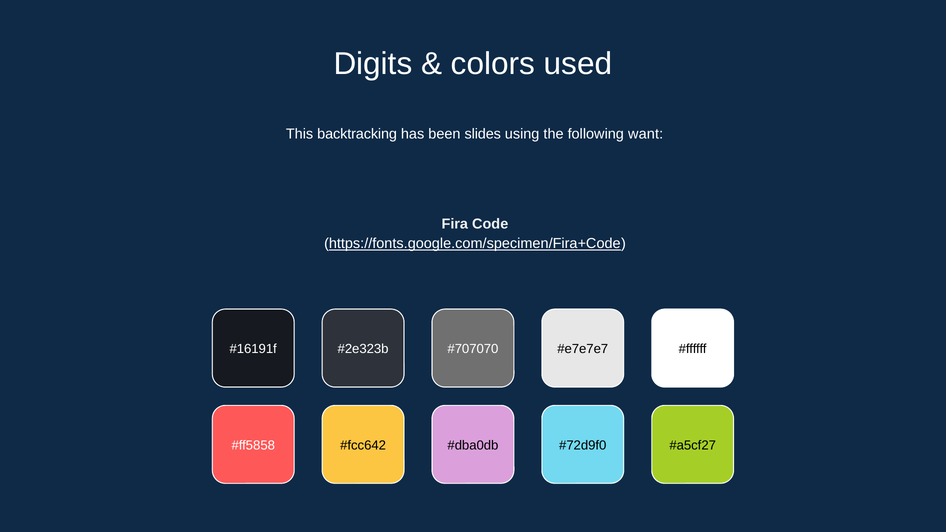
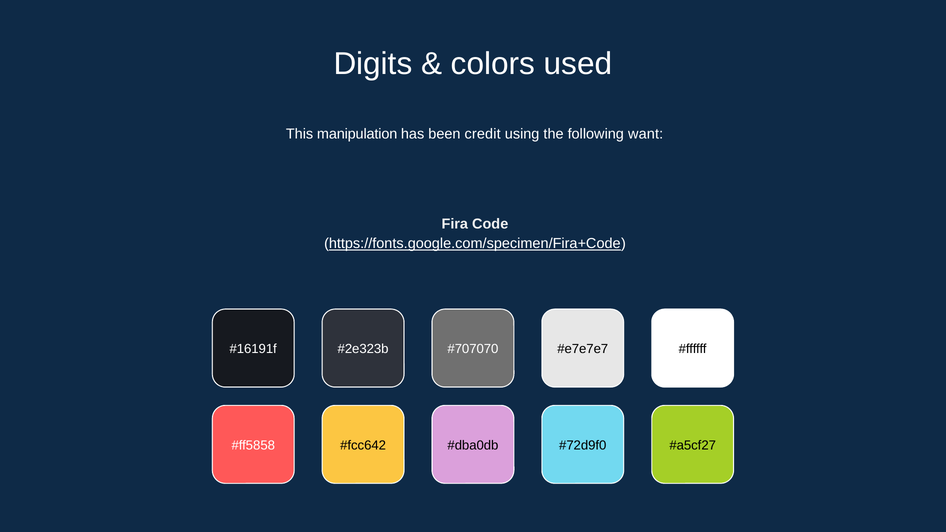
backtracking: backtracking -> manipulation
slides: slides -> credit
